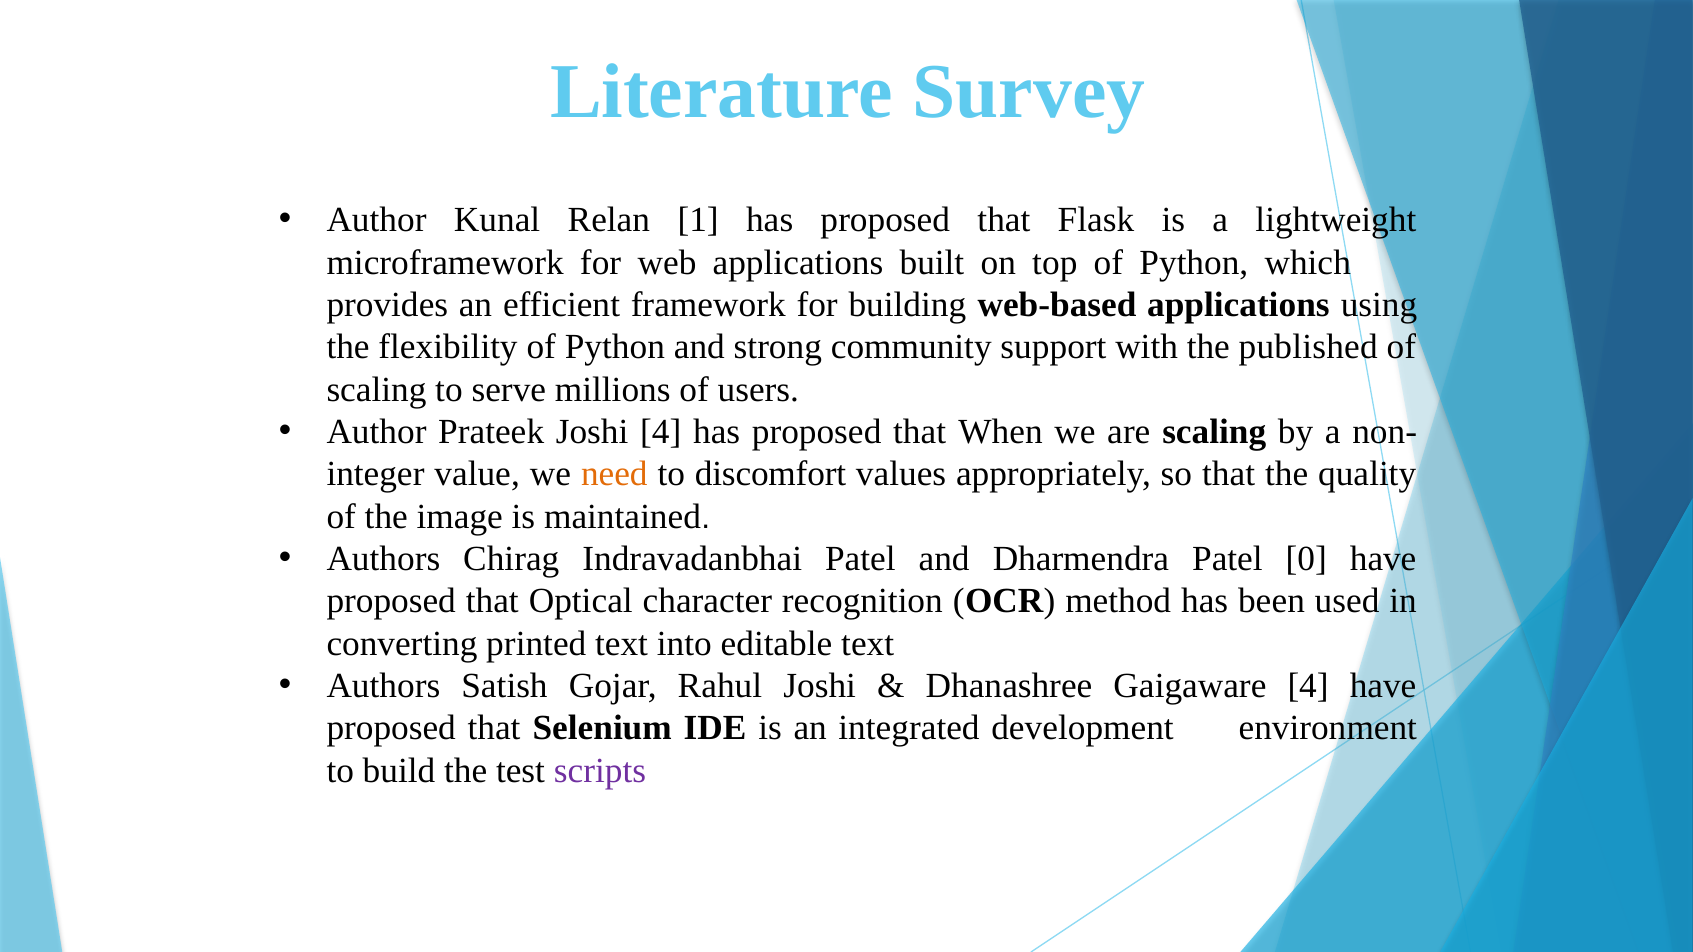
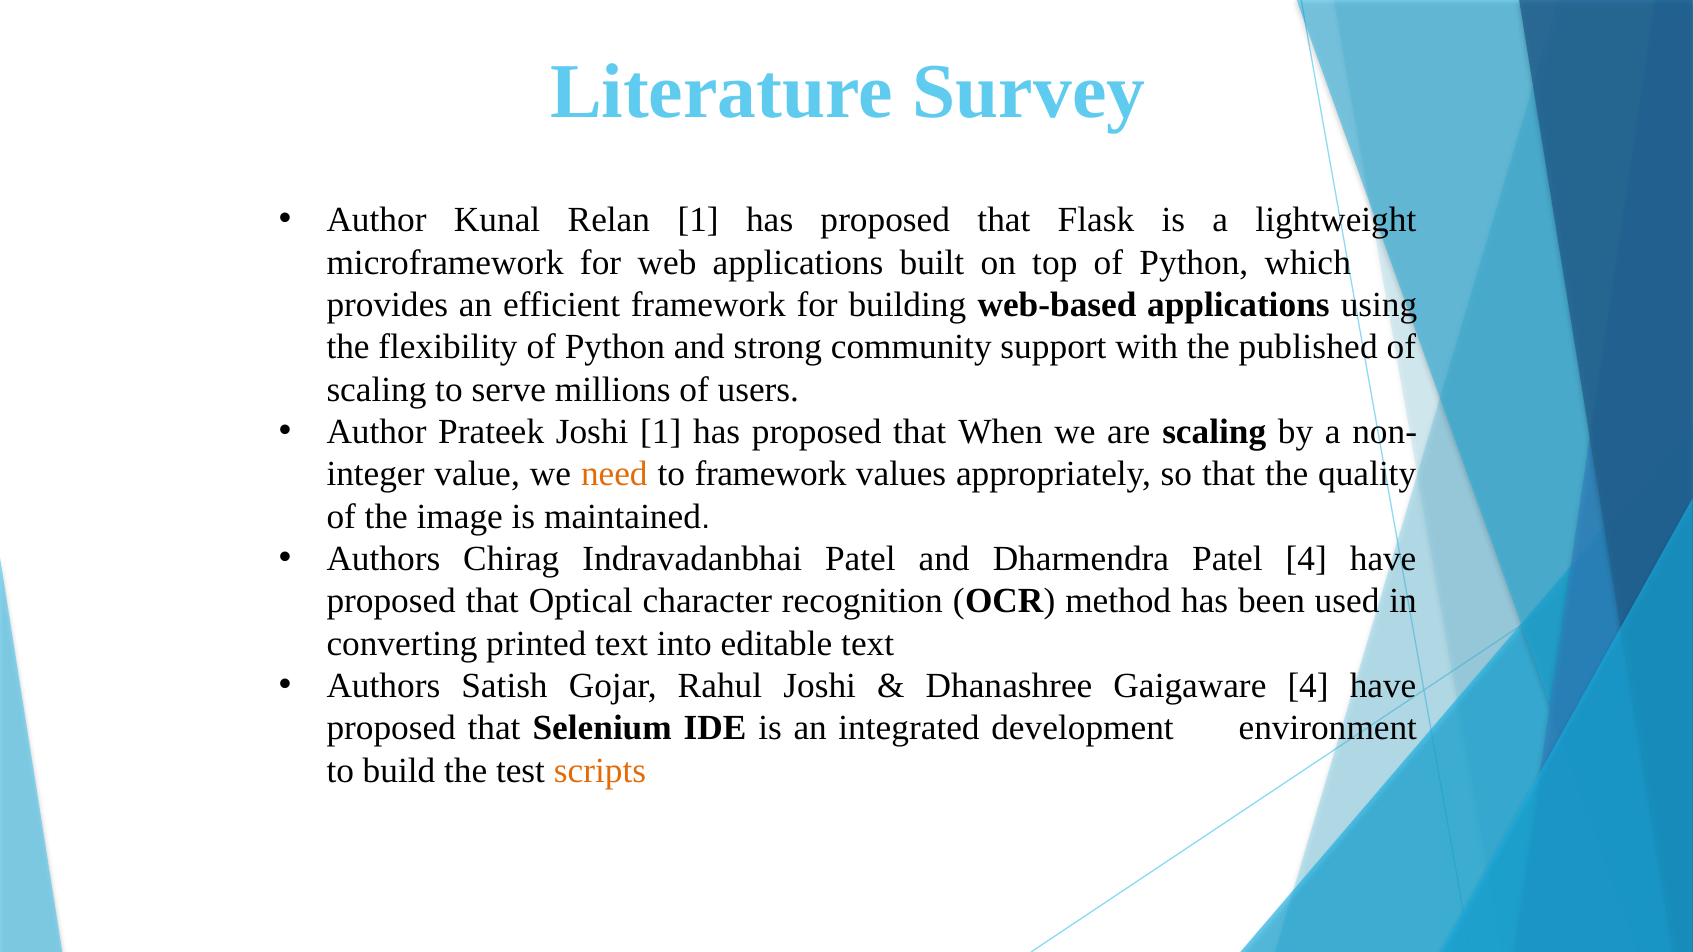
Joshi 4: 4 -> 1
to discomfort: discomfort -> framework
Patel 0: 0 -> 4
scripts colour: purple -> orange
